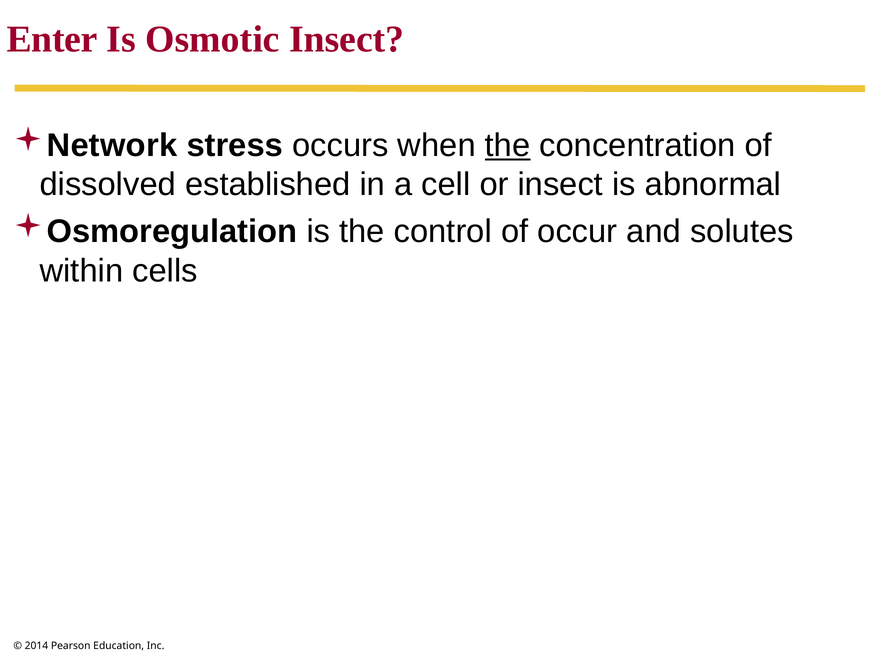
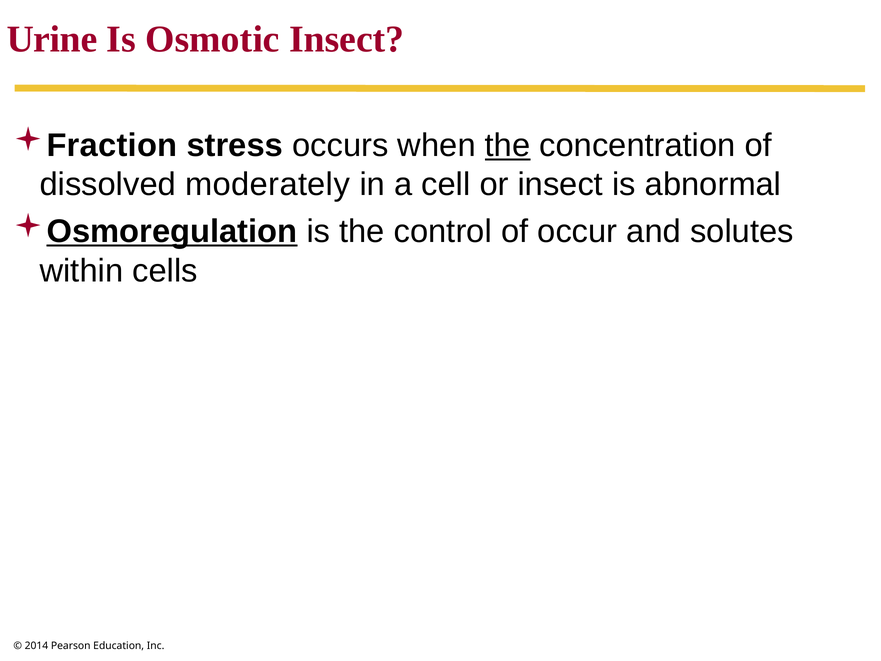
Enter: Enter -> Urine
Network: Network -> Fraction
established: established -> moderately
Osmoregulation underline: none -> present
